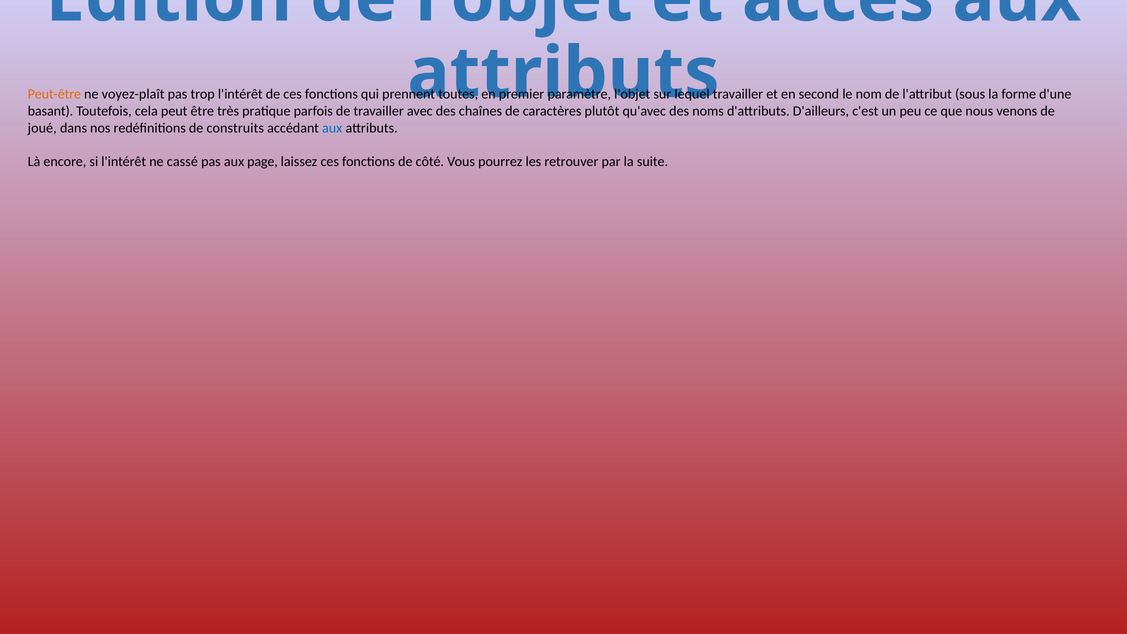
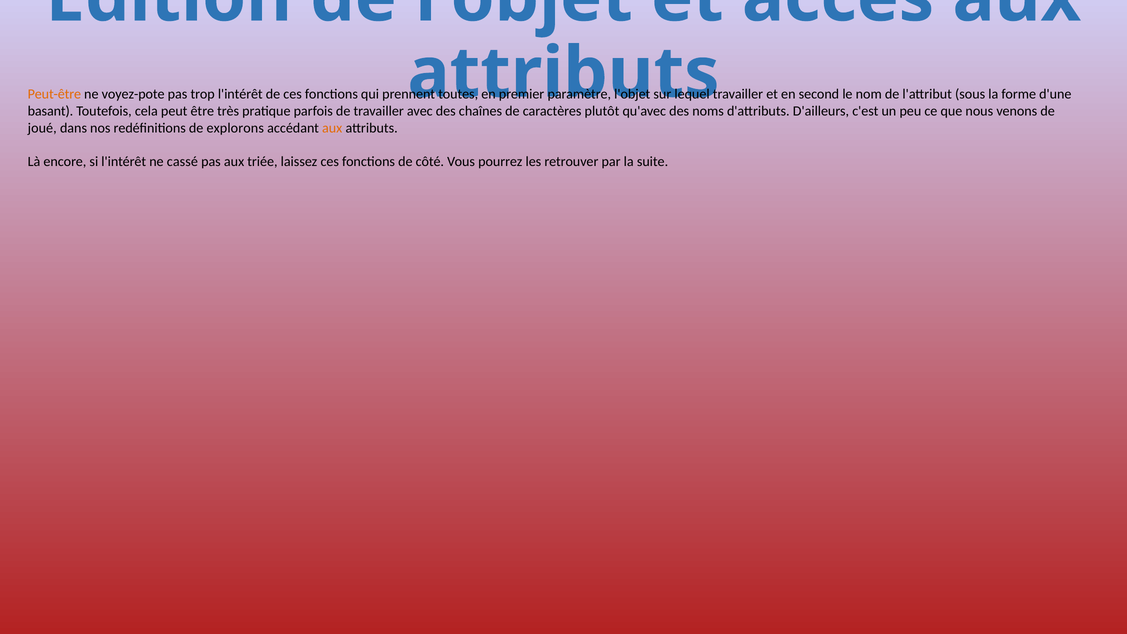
voyez-plaît: voyez-plaît -> voyez-pote
construits: construits -> explorons
aux at (332, 128) colour: blue -> orange
page: page -> triée
